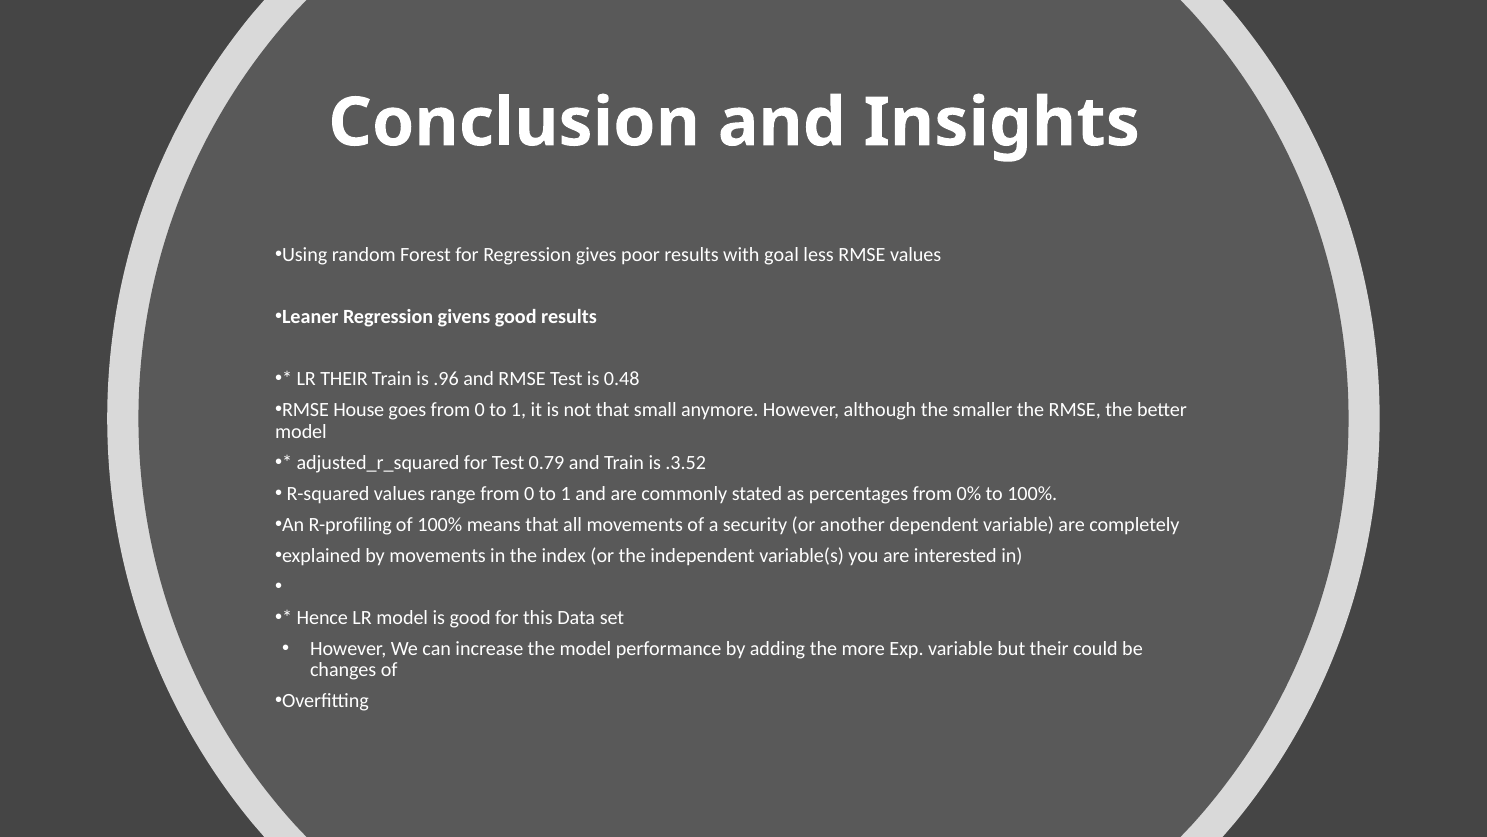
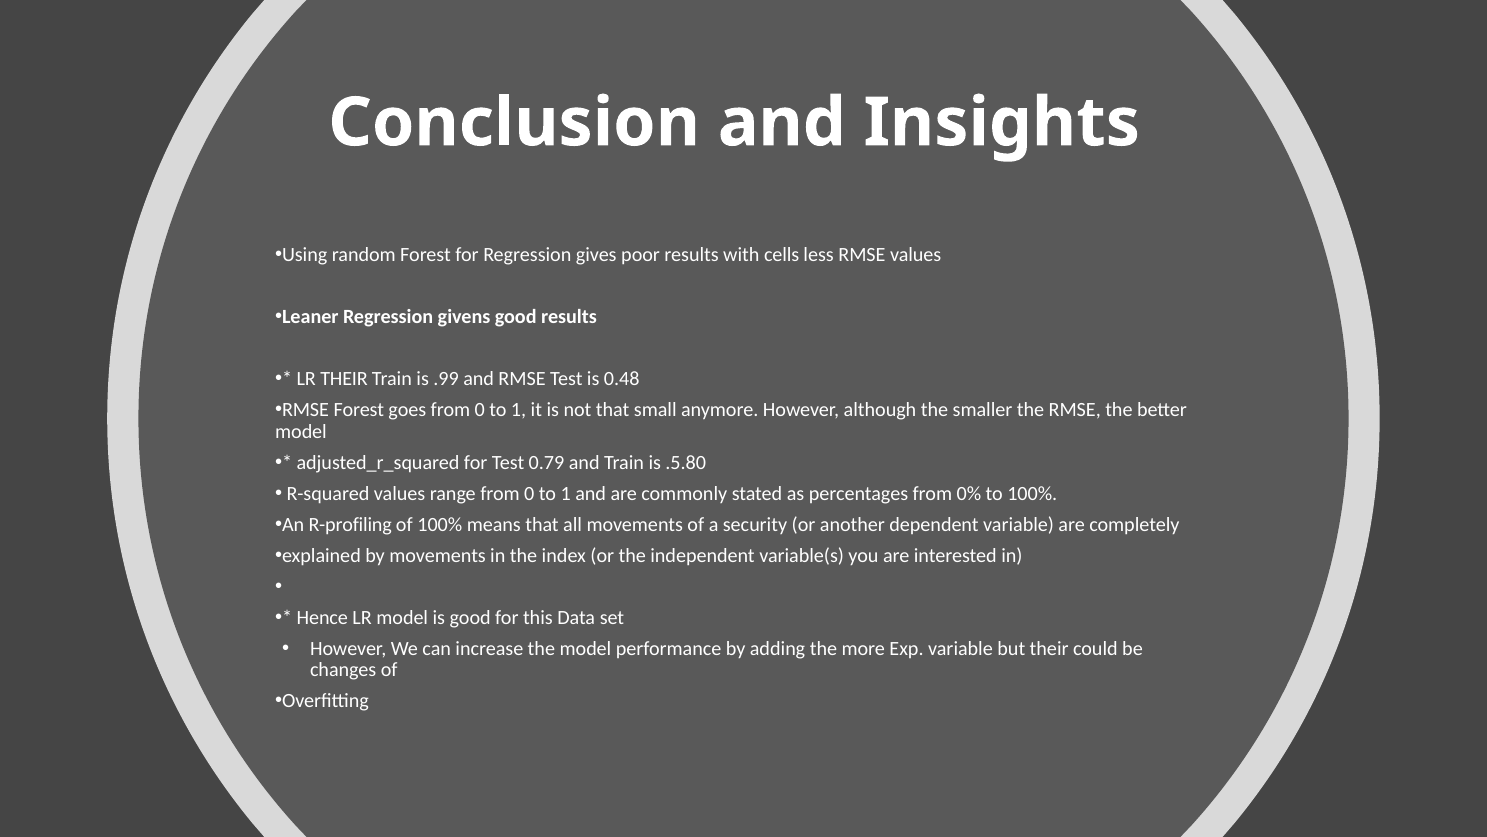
goal: goal -> cells
.96: .96 -> .99
RMSE House: House -> Forest
.3.52: .3.52 -> .5.80
